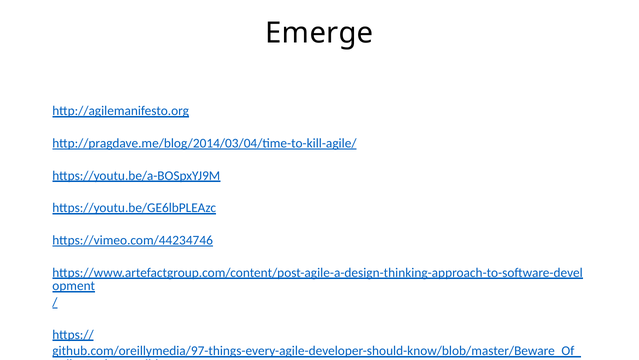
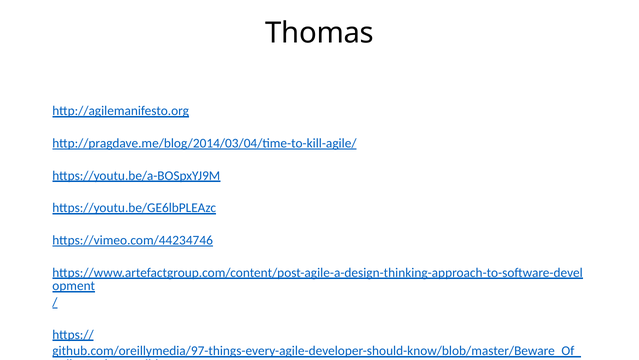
Emerge: Emerge -> Thomas
